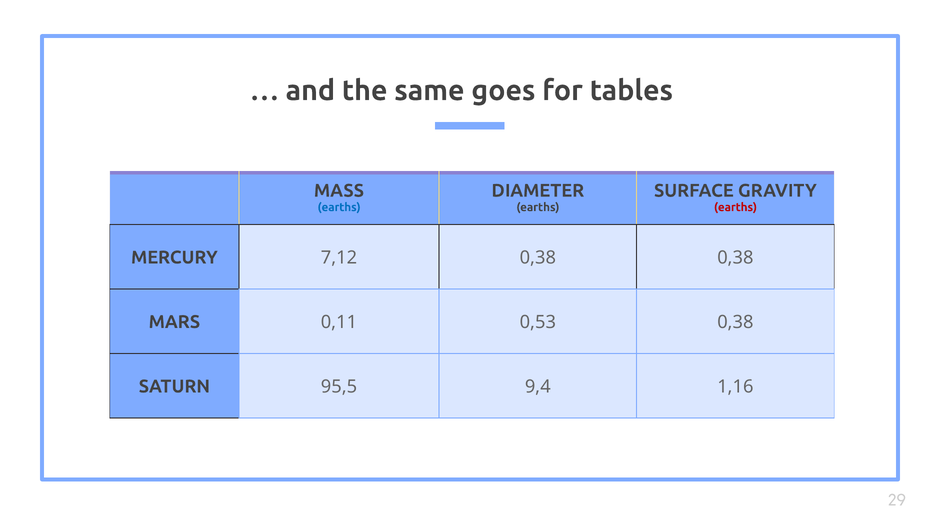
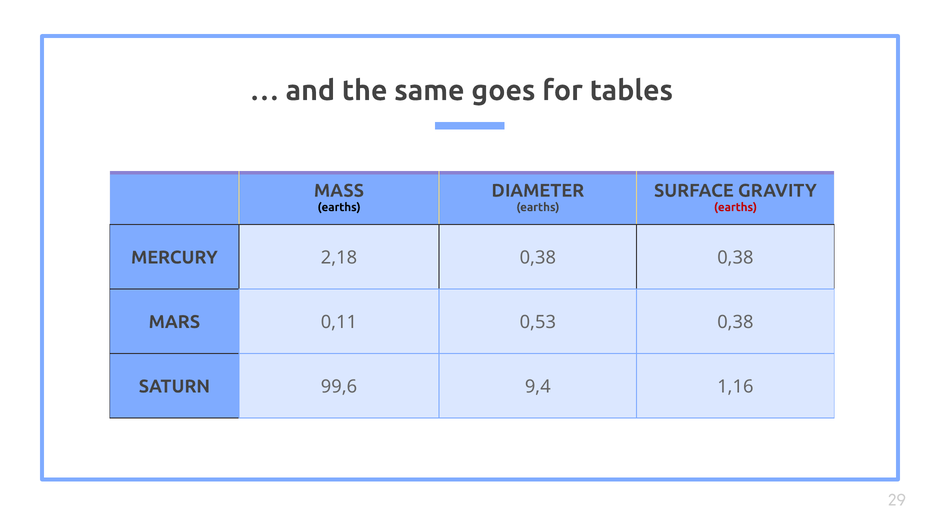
earths at (339, 207) colour: blue -> black
7,12: 7,12 -> 2,18
95,5: 95,5 -> 99,6
